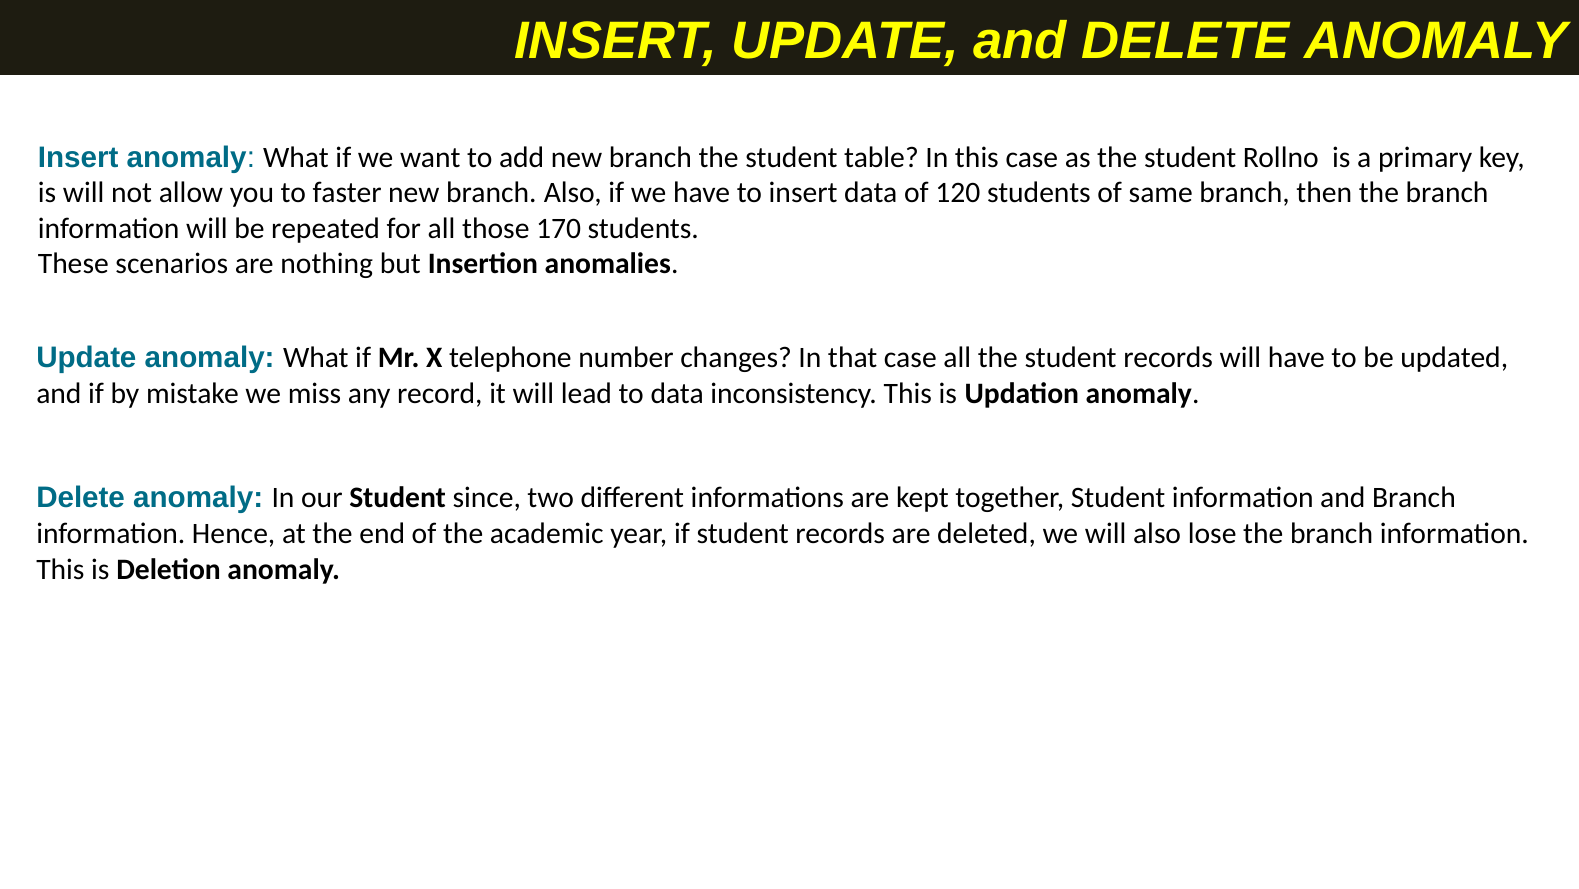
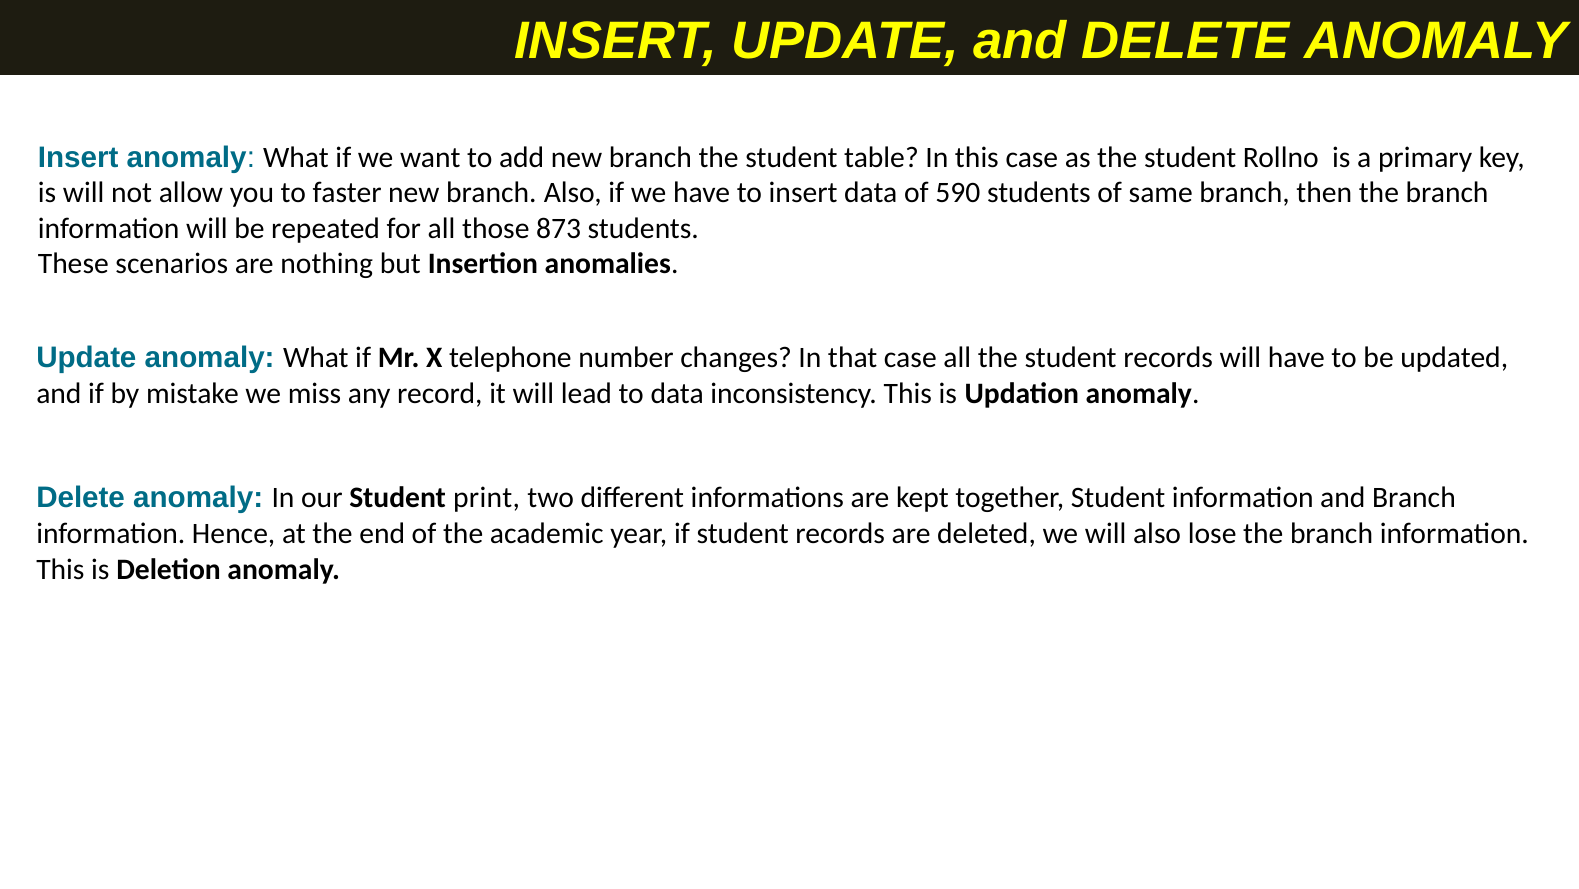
120: 120 -> 590
170: 170 -> 873
since: since -> print
